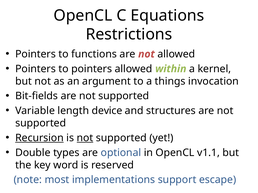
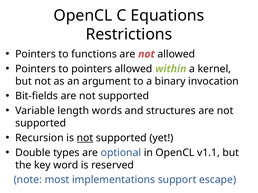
things: things -> binary
device: device -> words
Recursion underline: present -> none
